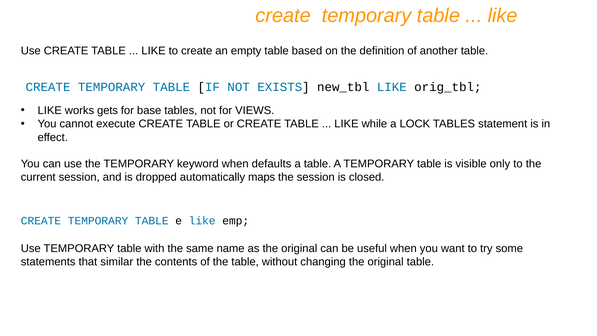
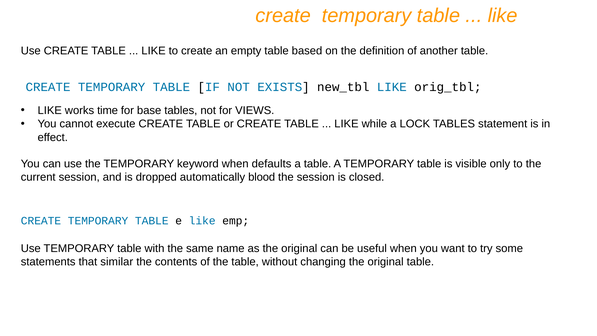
gets: gets -> time
maps: maps -> blood
